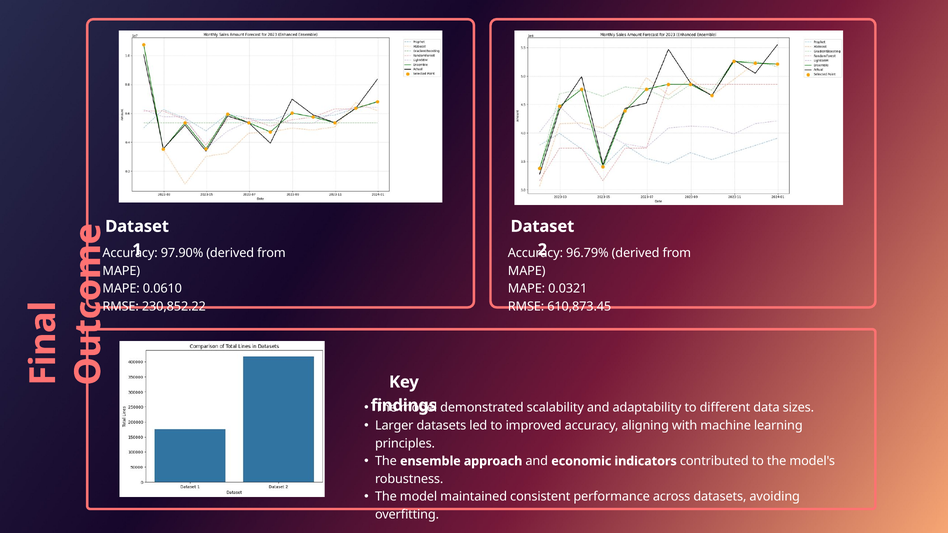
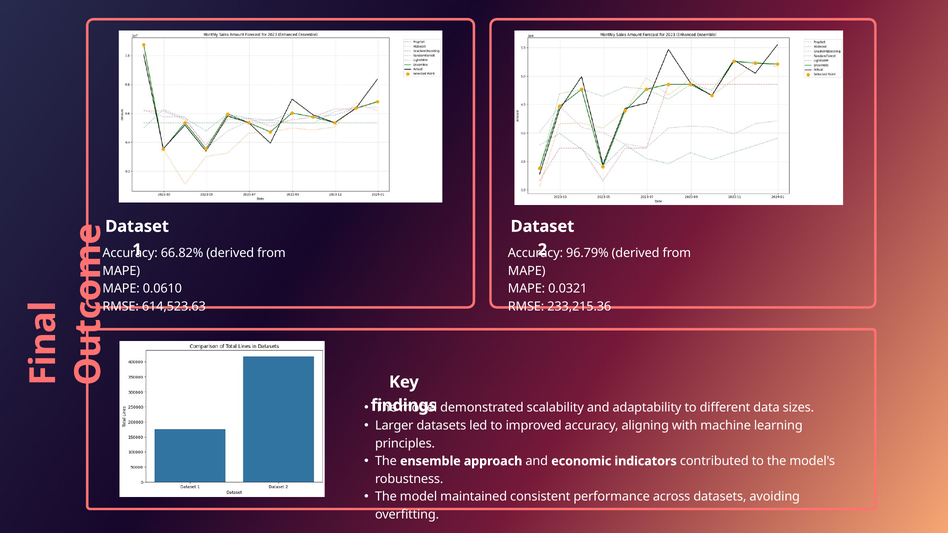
97.90%: 97.90% -> 66.82%
230,852.22: 230,852.22 -> 614,523.63
610,873.45: 610,873.45 -> 233,215.36
